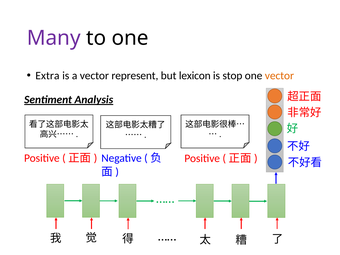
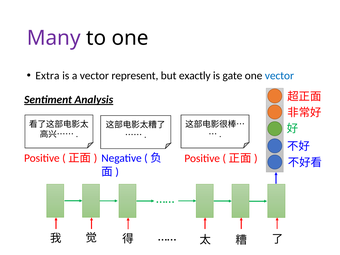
lexicon: lexicon -> exactly
stop: stop -> gate
vector at (279, 76) colour: orange -> blue
